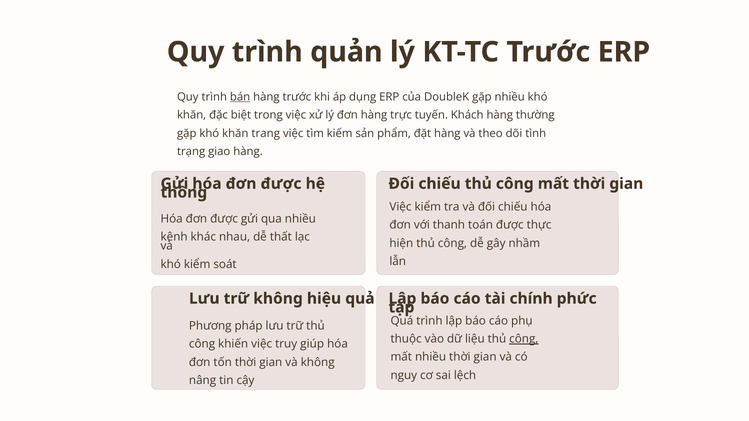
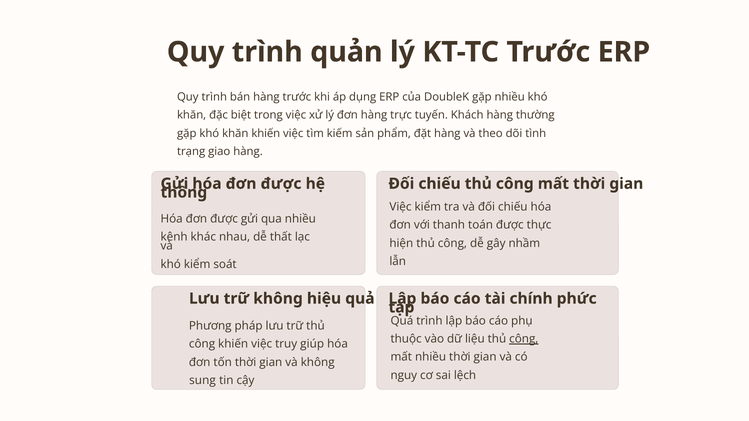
bán underline: present -> none
khăn trang: trang -> khiến
nâng: nâng -> sung
